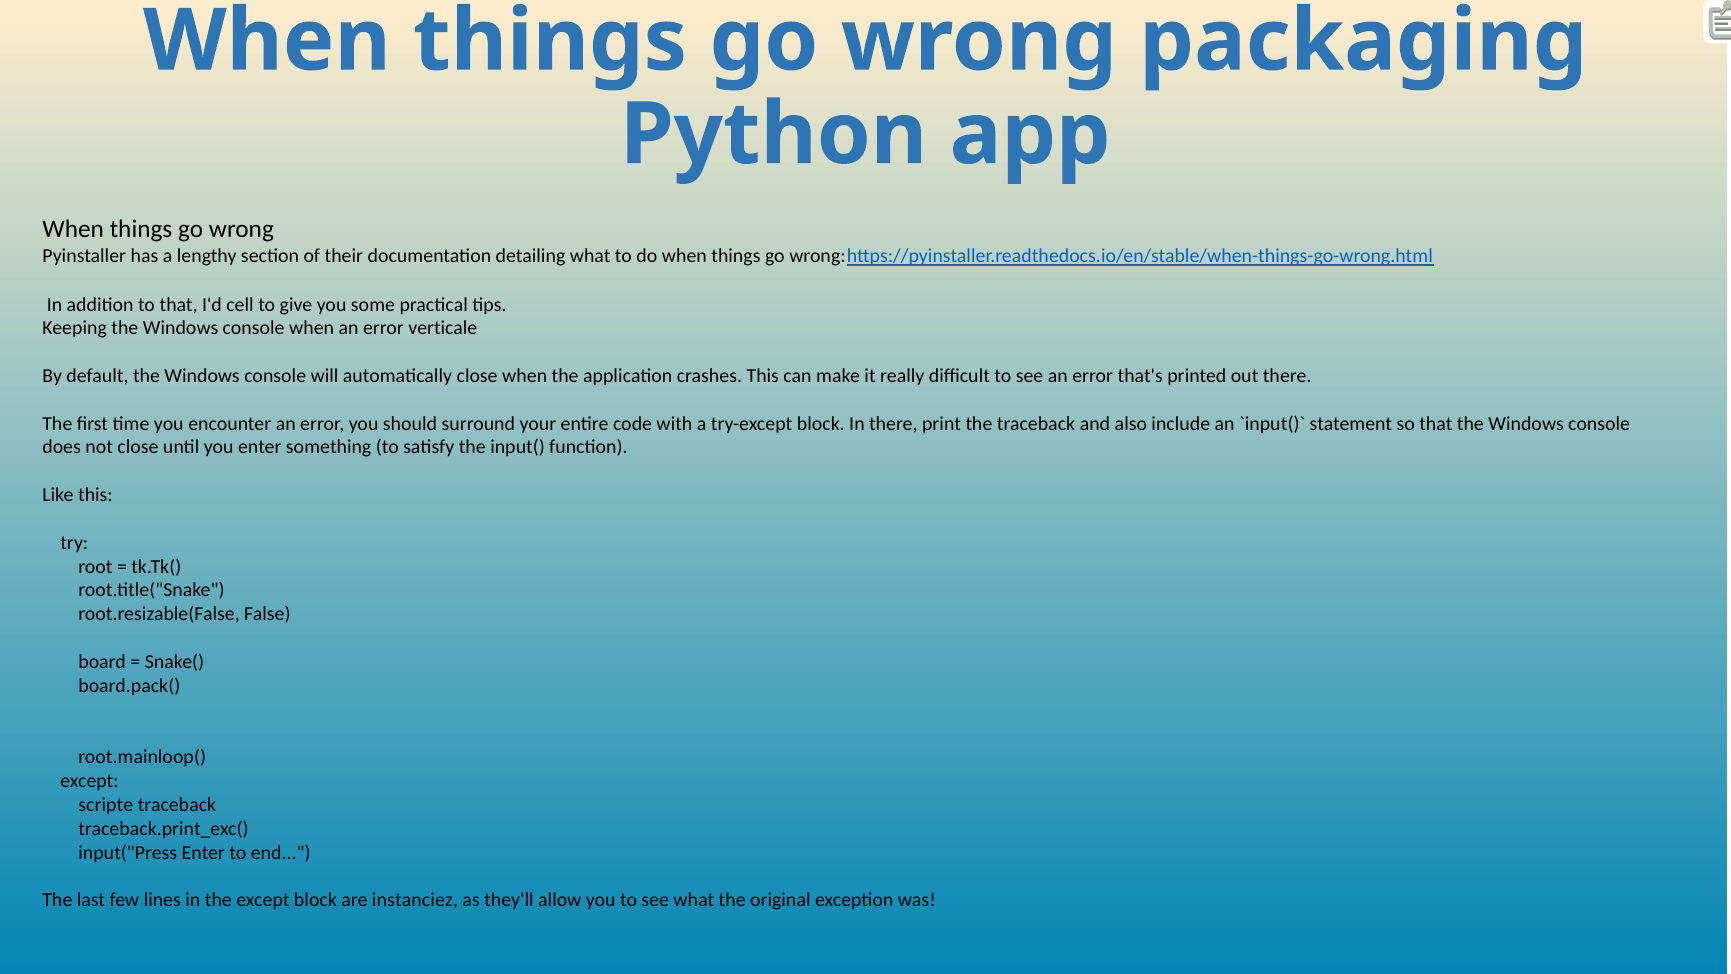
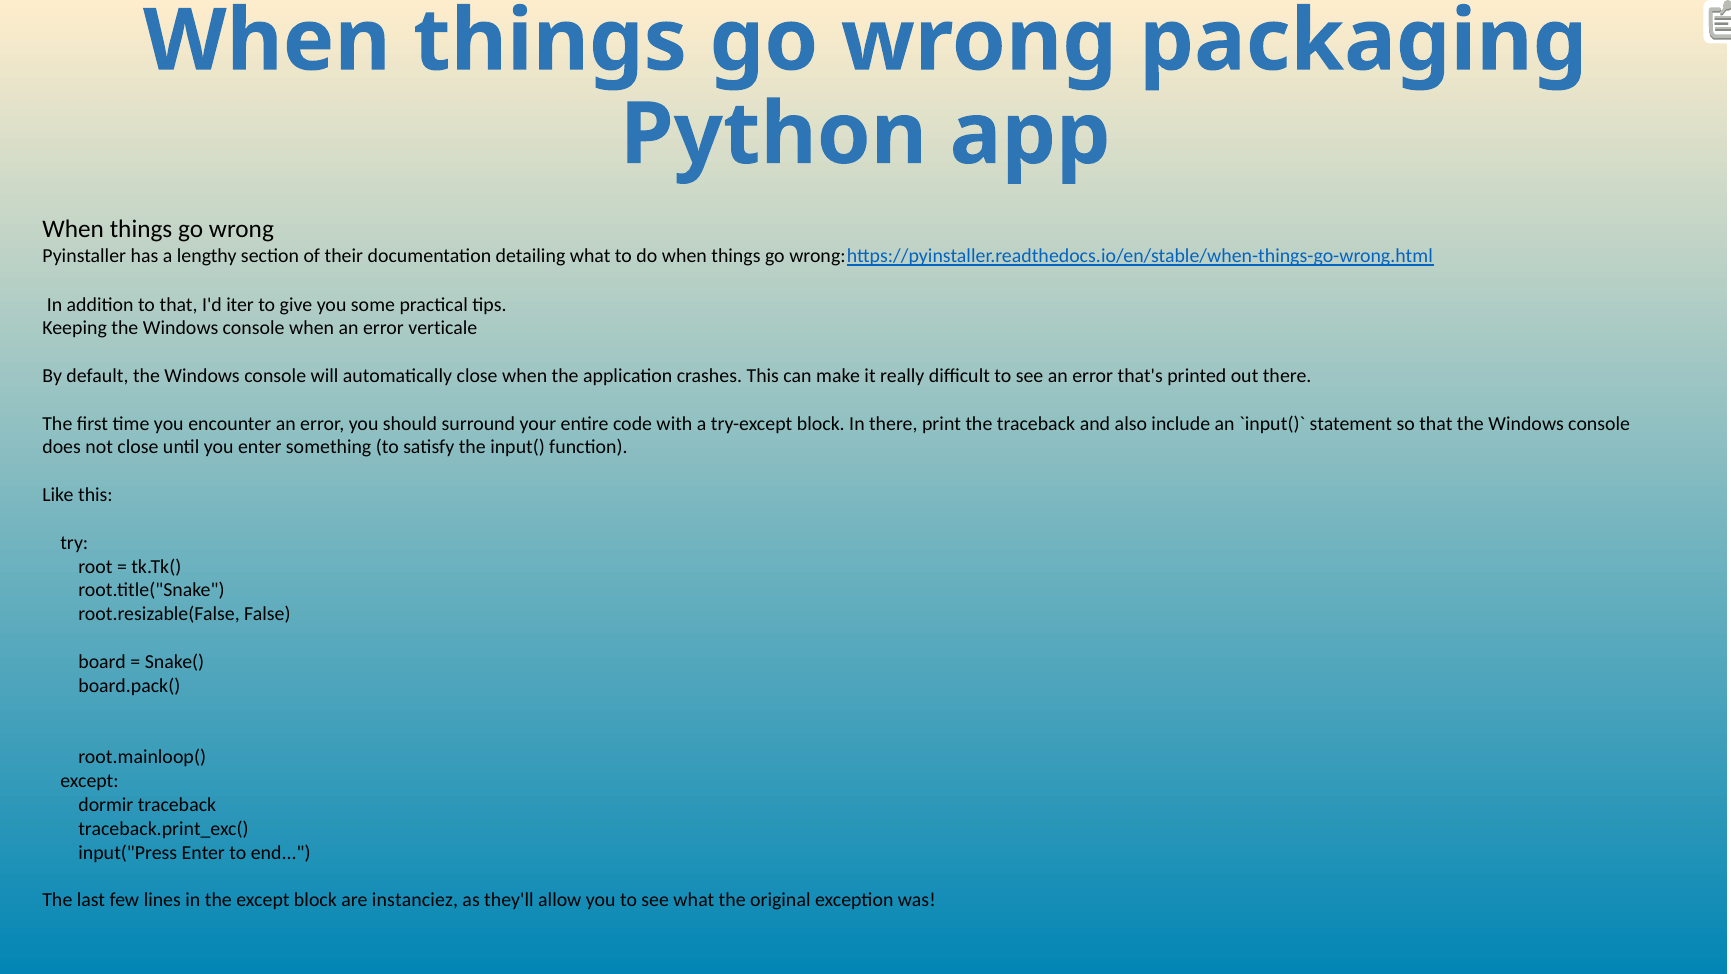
cell: cell -> iter
scripte: scripte -> dormir
